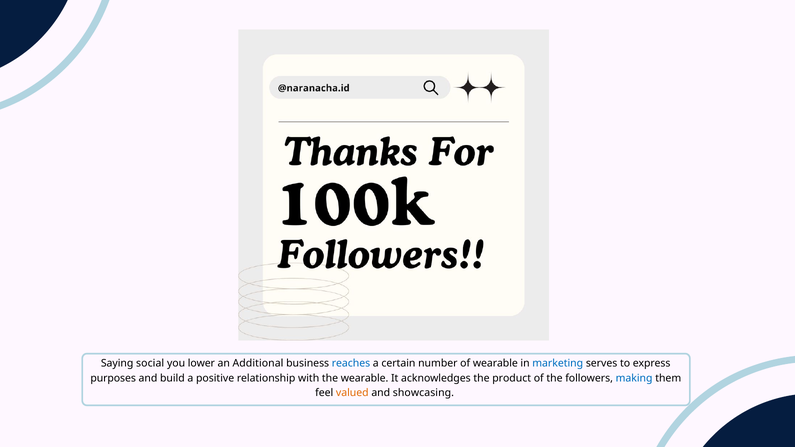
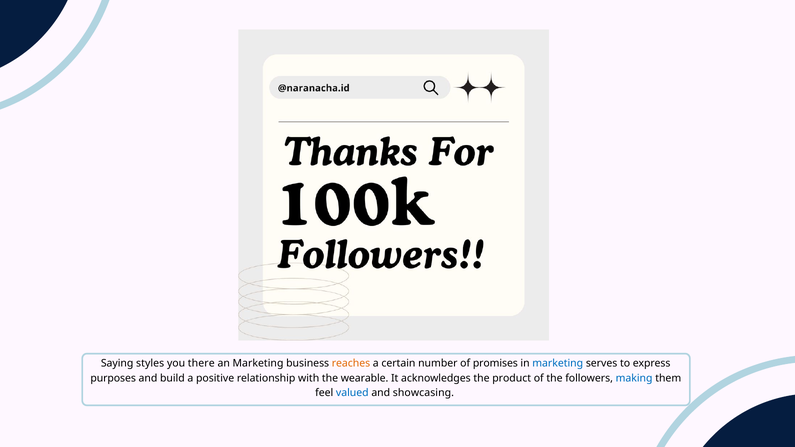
social: social -> styles
lower: lower -> there
an Additional: Additional -> Marketing
reaches colour: blue -> orange
of wearable: wearable -> promises
valued colour: orange -> blue
